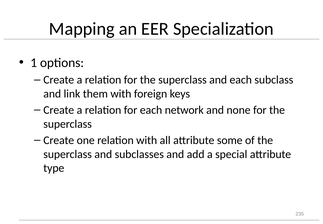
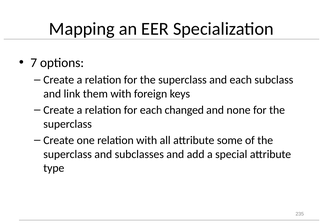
1: 1 -> 7
network: network -> changed
